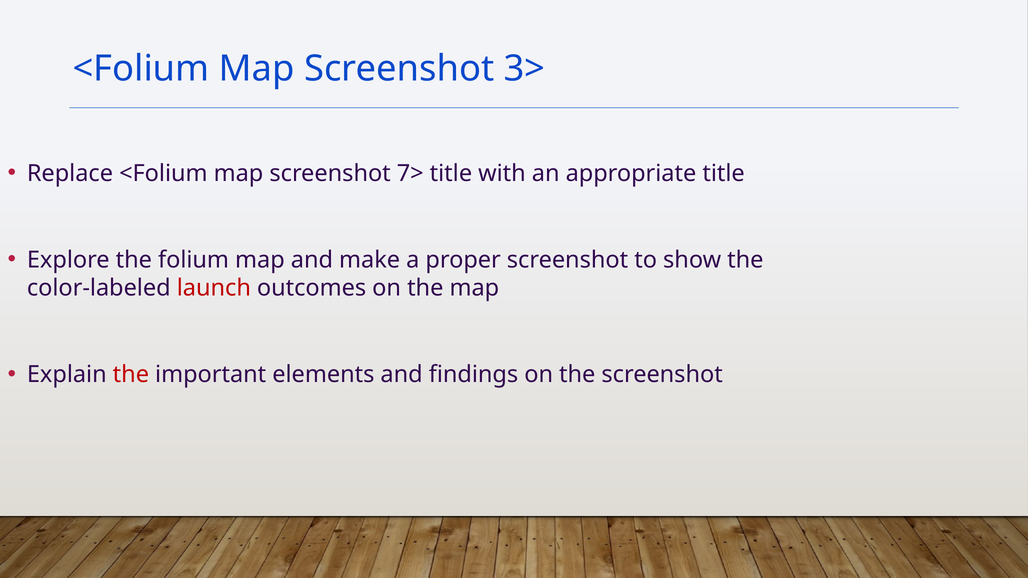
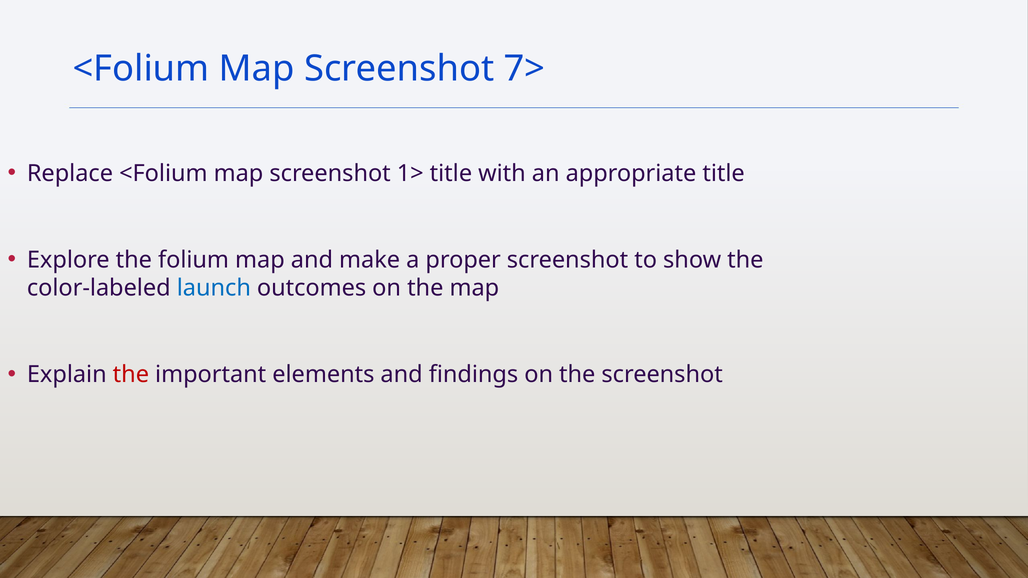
3>: 3> -> 7>
7>: 7> -> 1>
launch colour: red -> blue
